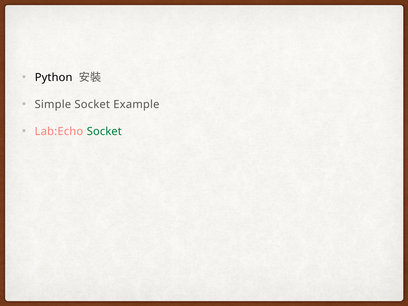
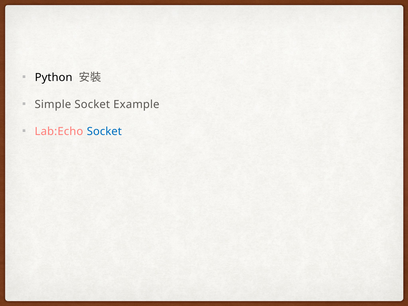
Socket at (104, 131) colour: green -> blue
